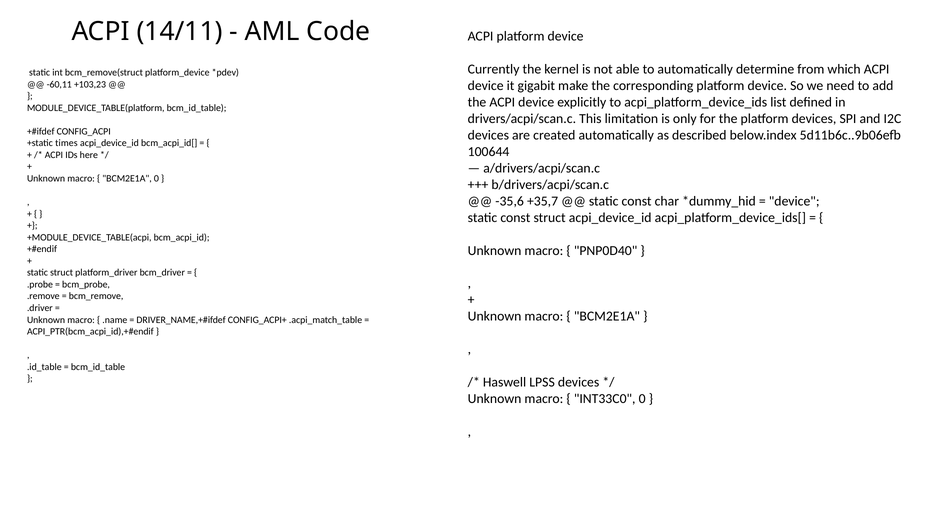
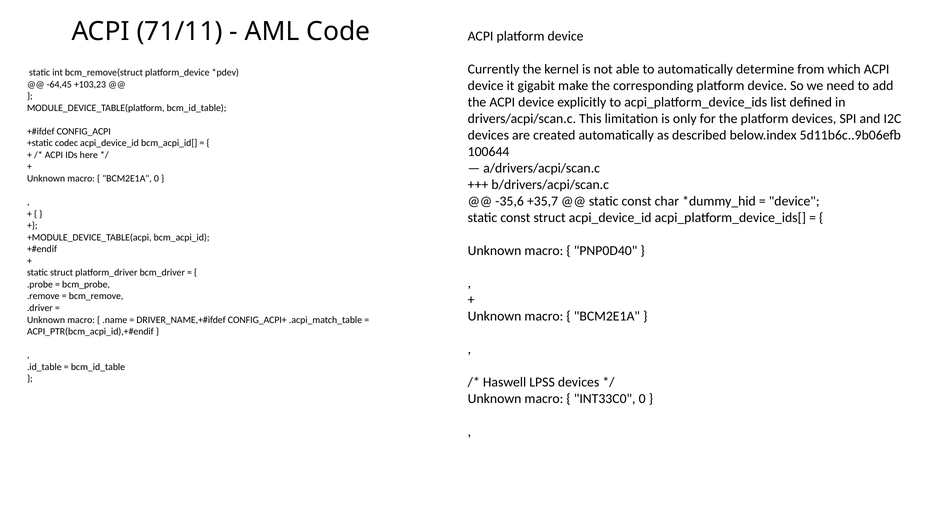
14/11: 14/11 -> 71/11
-60,11: -60,11 -> -64,45
times: times -> codec
